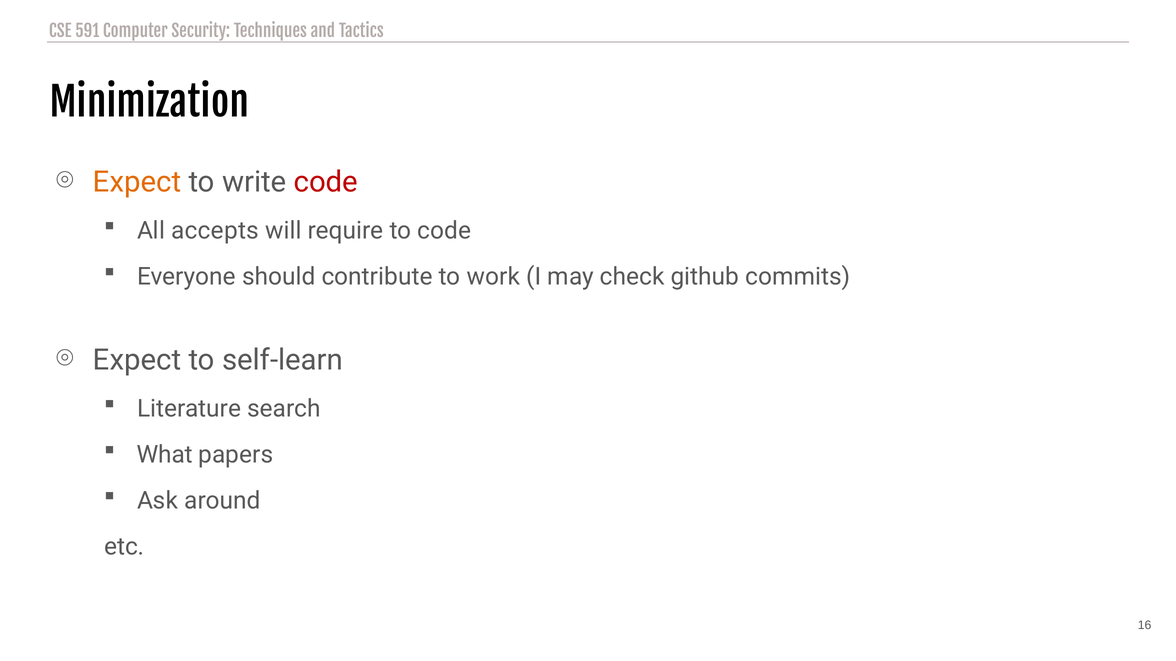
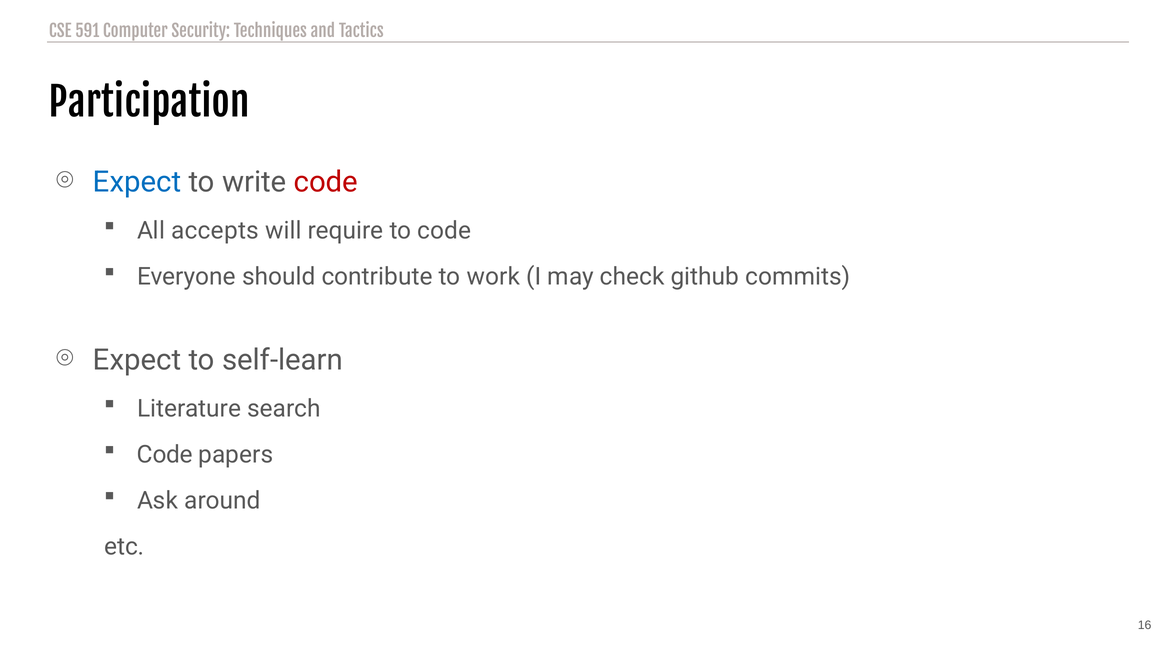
Minimization: Minimization -> Participation
Expect at (137, 182) colour: orange -> blue
What at (165, 455): What -> Code
